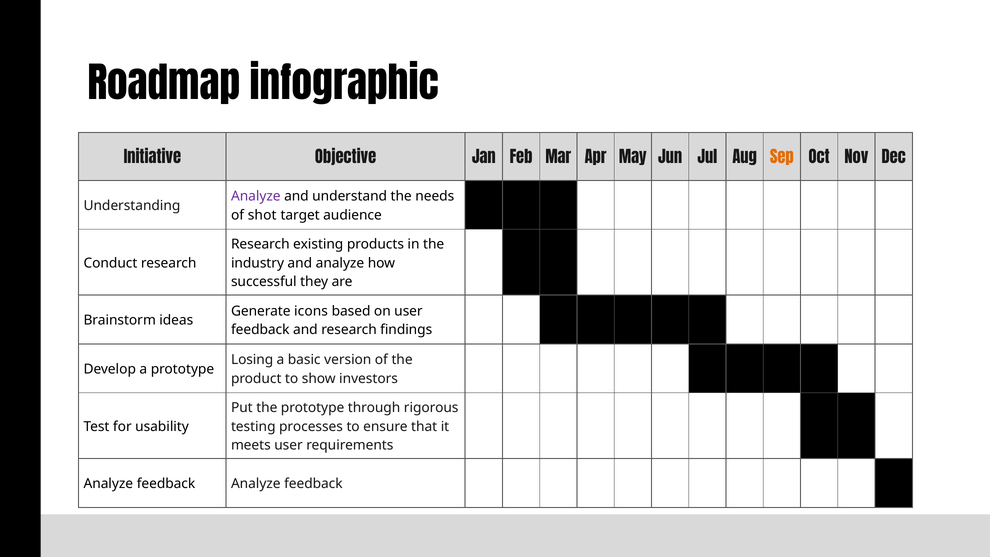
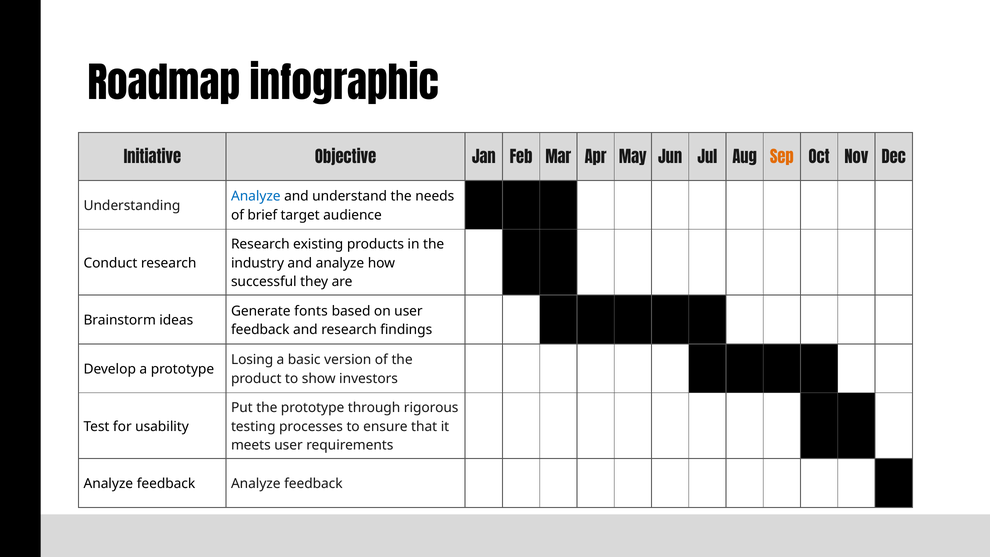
Analyze at (256, 196) colour: purple -> blue
shot: shot -> brief
icons: icons -> fonts
